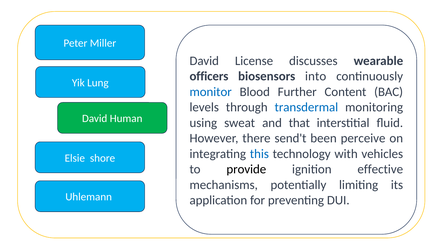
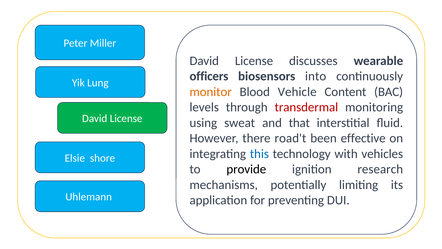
monitor colour: blue -> orange
Further: Further -> Vehicle
transdermal colour: blue -> red
Human at (126, 118): Human -> License
send't: send't -> road't
perceive: perceive -> effective
effective: effective -> research
